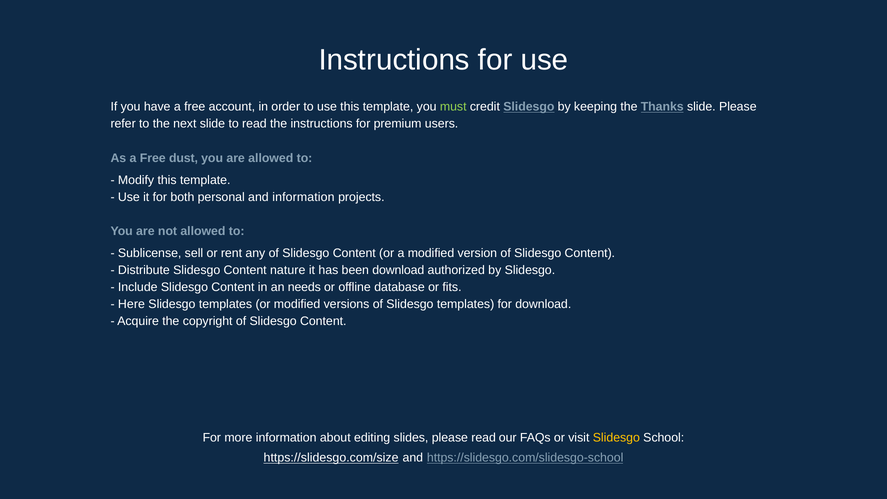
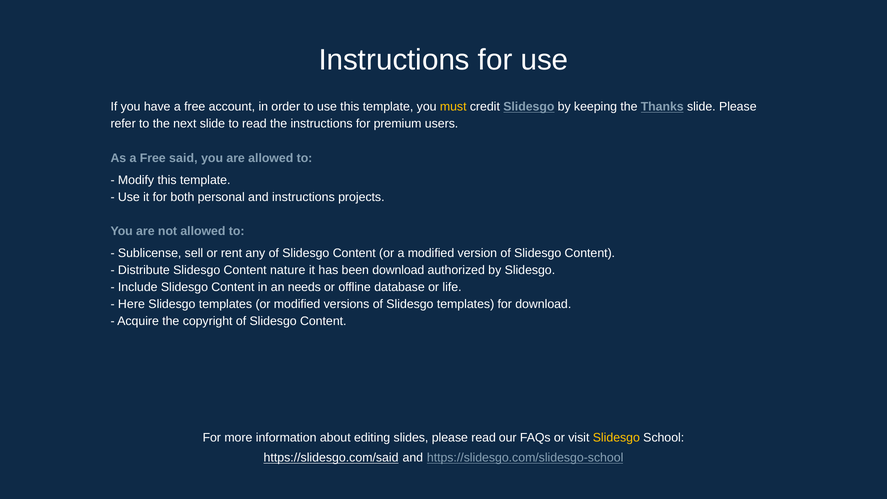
must colour: light green -> yellow
dust: dust -> said
and information: information -> instructions
fits: fits -> life
https://slidesgo.com/size: https://slidesgo.com/size -> https://slidesgo.com/said
